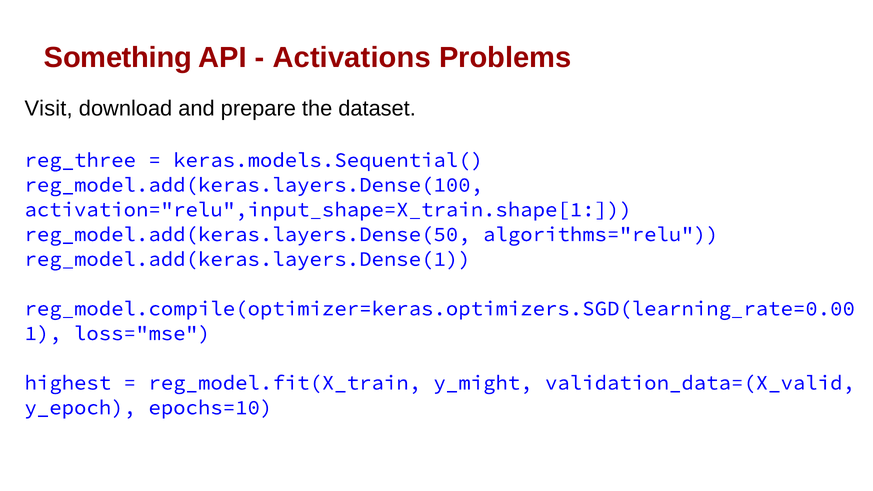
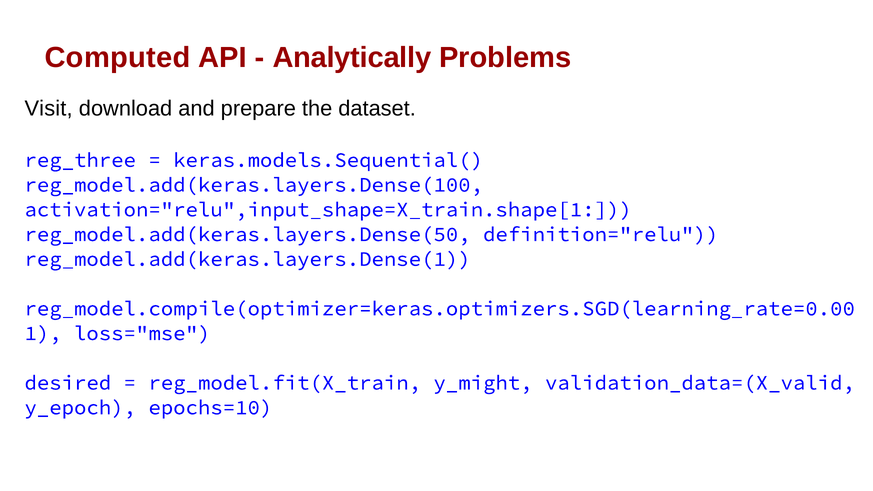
Something: Something -> Computed
Activations: Activations -> Analytically
algorithms="relu: algorithms="relu -> definition="relu
highest: highest -> desired
